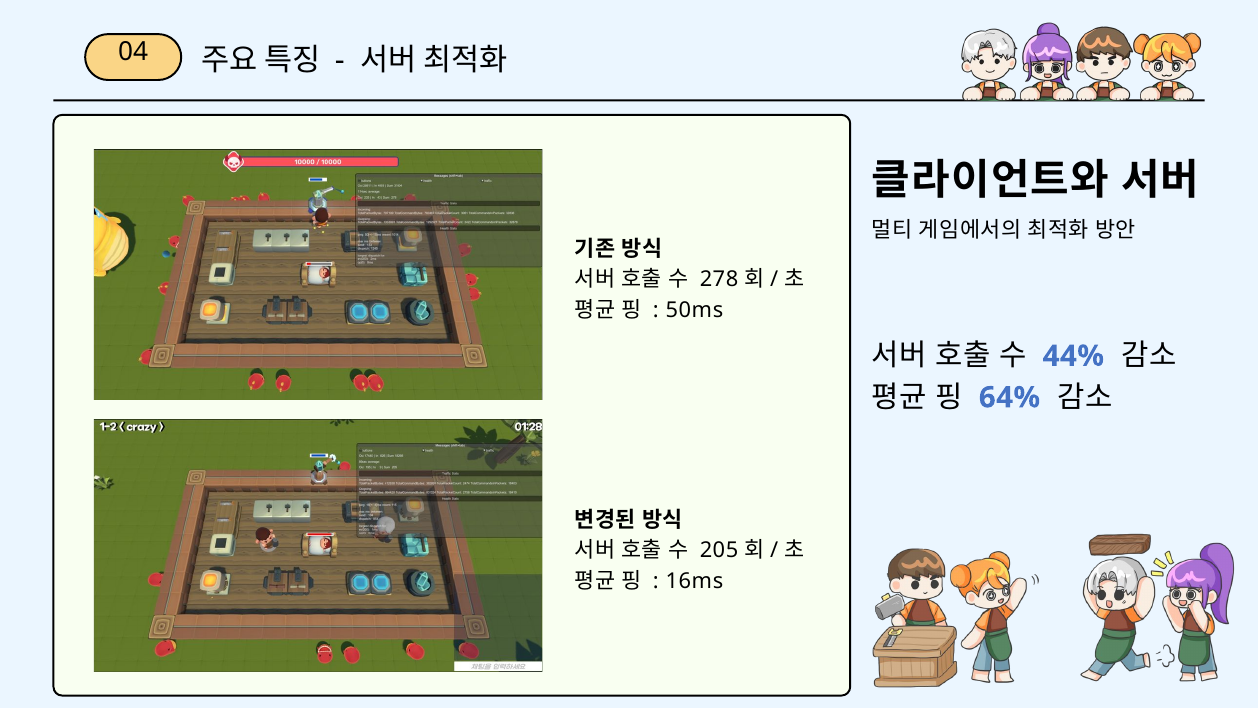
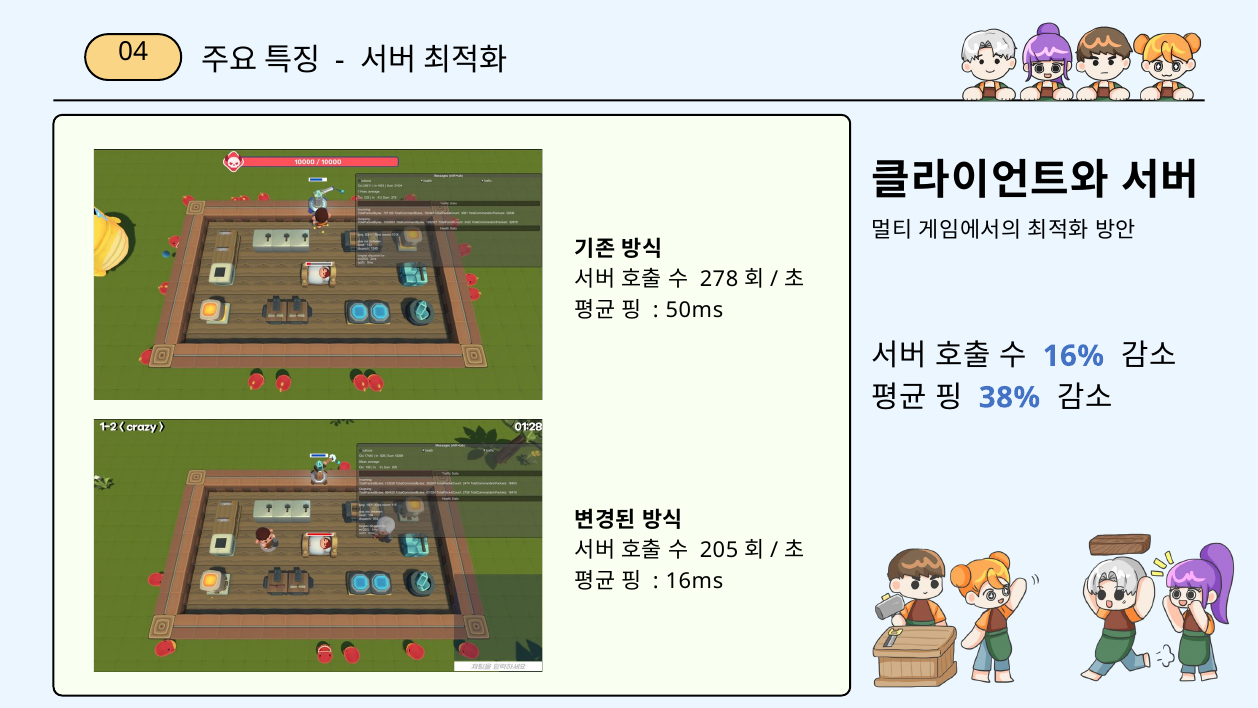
44%: 44% -> 16%
64%: 64% -> 38%
